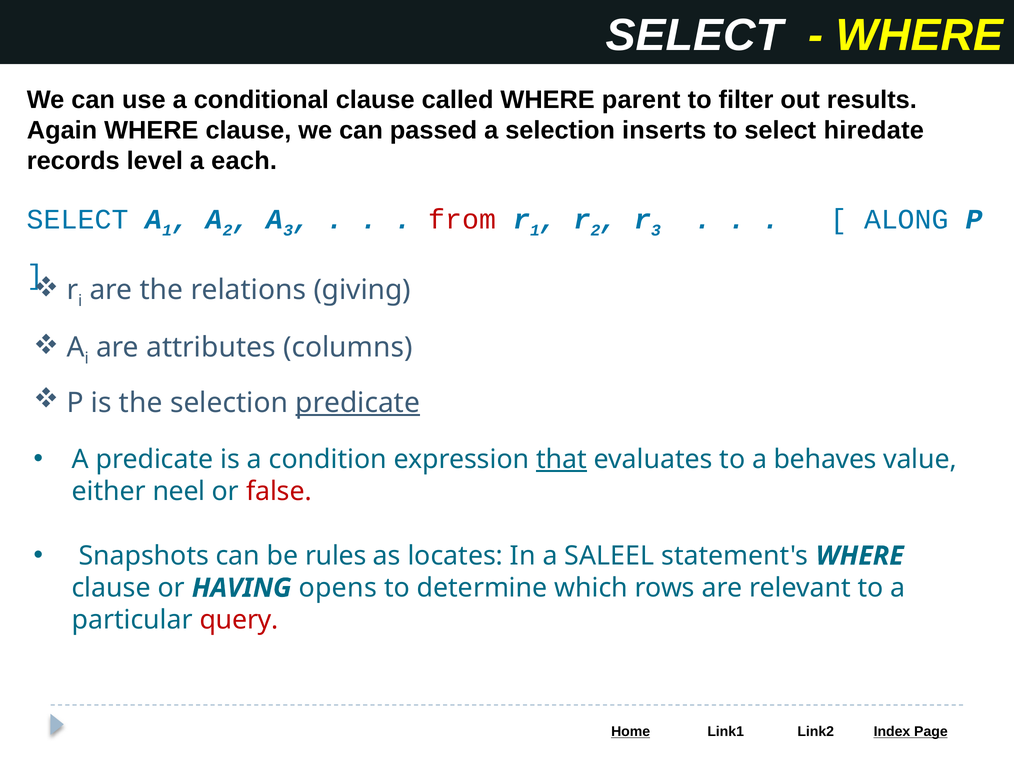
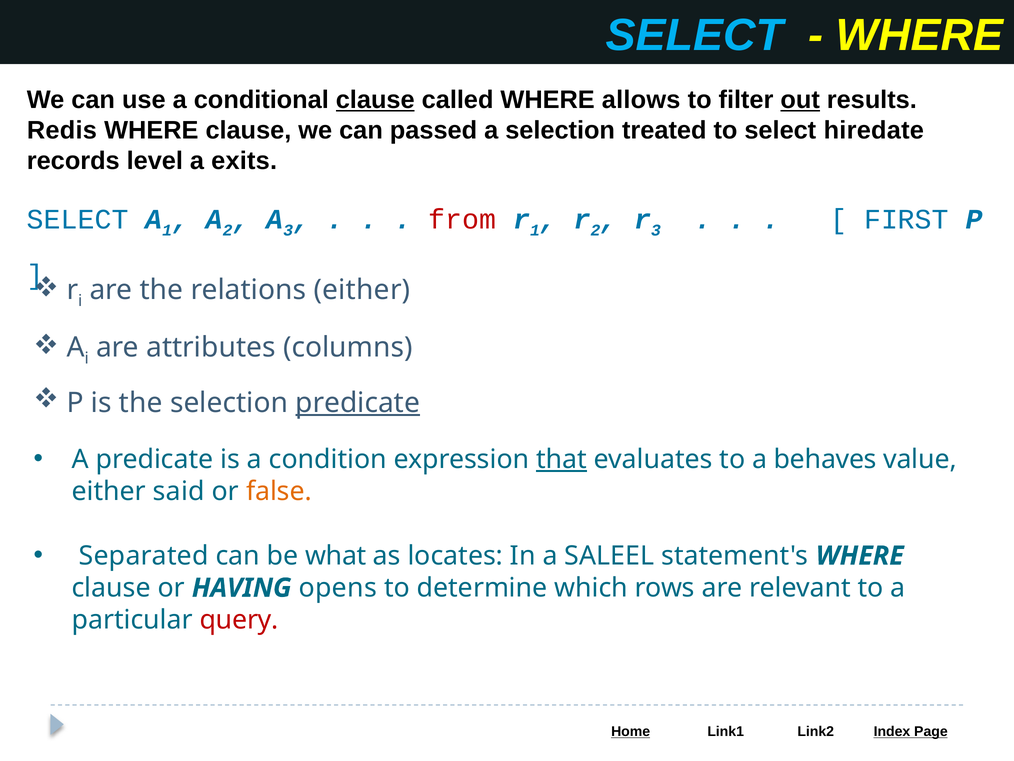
SELECT at (694, 35) colour: white -> light blue
clause at (375, 100) underline: none -> present
parent: parent -> allows
out underline: none -> present
Again: Again -> Redis
inserts: inserts -> treated
each: each -> exits
ALONG: ALONG -> FIRST
relations giving: giving -> either
neel: neel -> said
false colour: red -> orange
Snapshots: Snapshots -> Separated
rules: rules -> what
